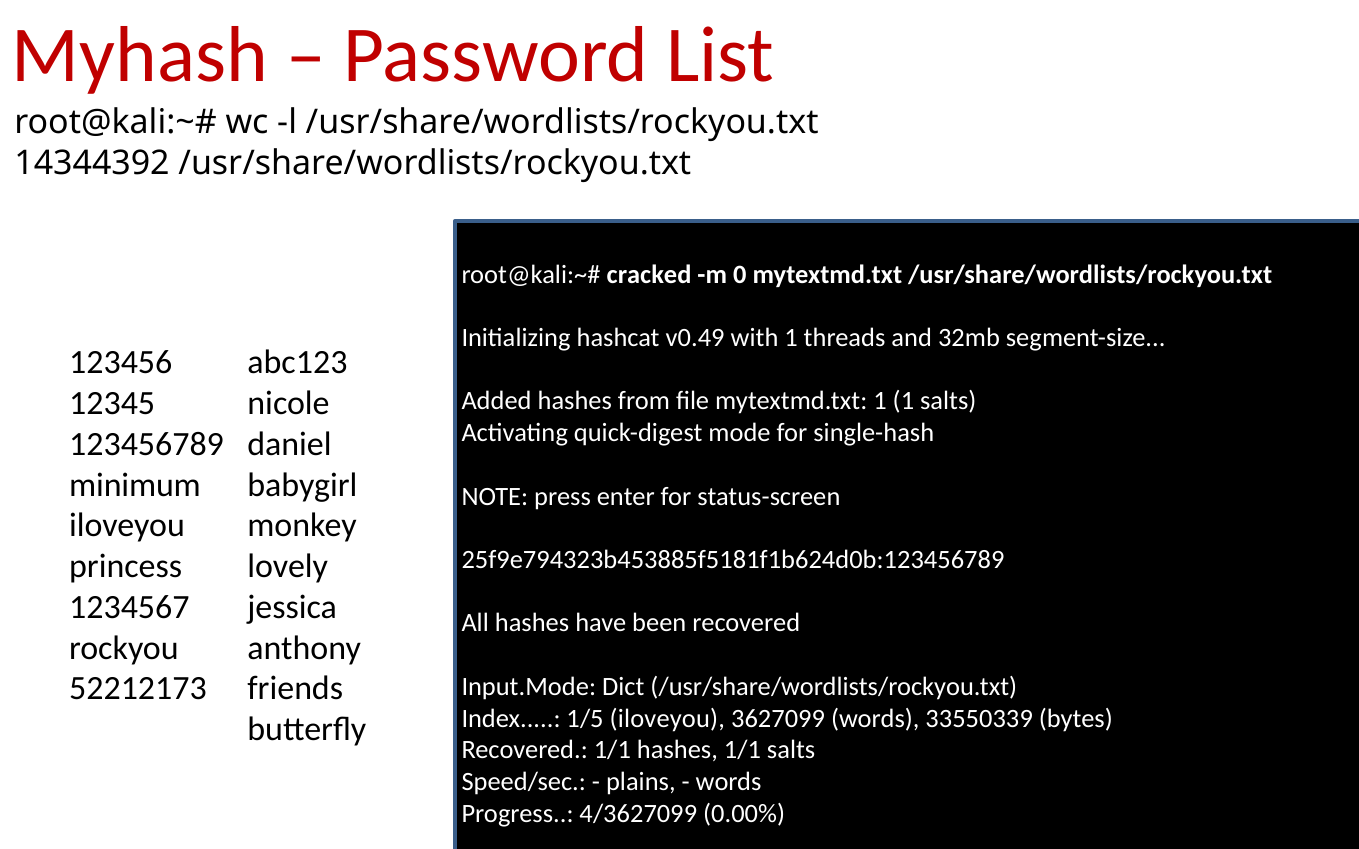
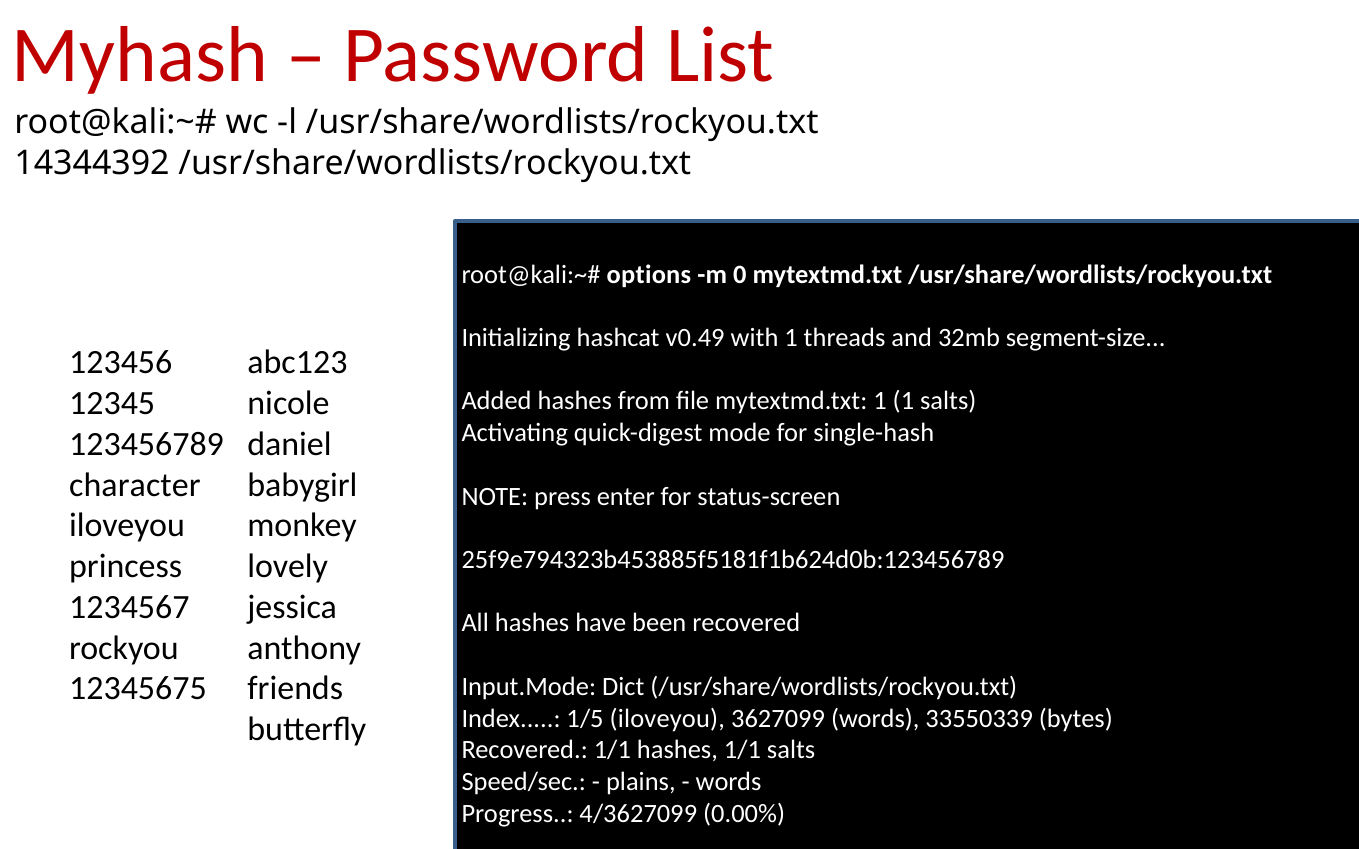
cracked: cracked -> options
minimum at (135, 485): minimum -> character
52212173: 52212173 -> 12345675
